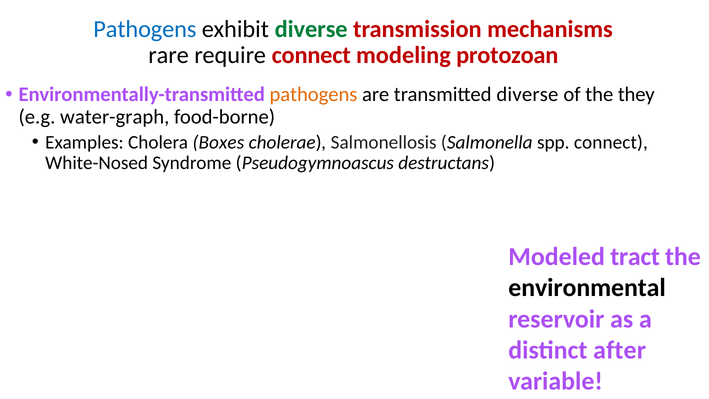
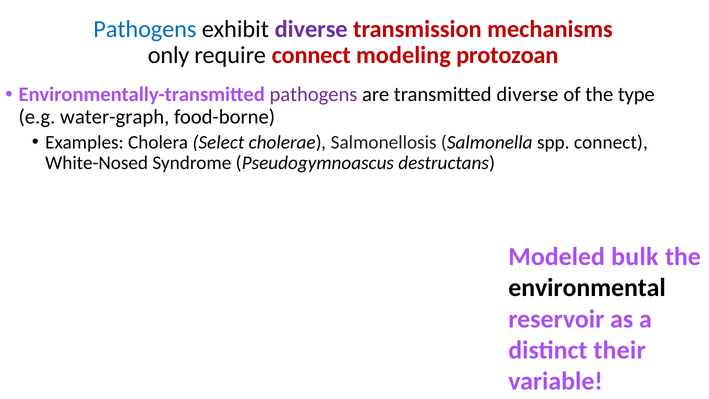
diverse at (311, 29) colour: green -> purple
rare: rare -> only
pathogens at (313, 95) colour: orange -> purple
they: they -> type
Boxes: Boxes -> Select
tract: tract -> bulk
after: after -> their
